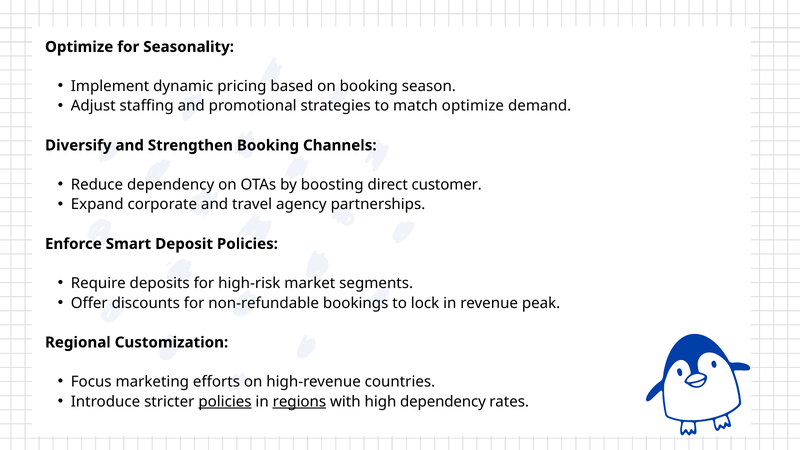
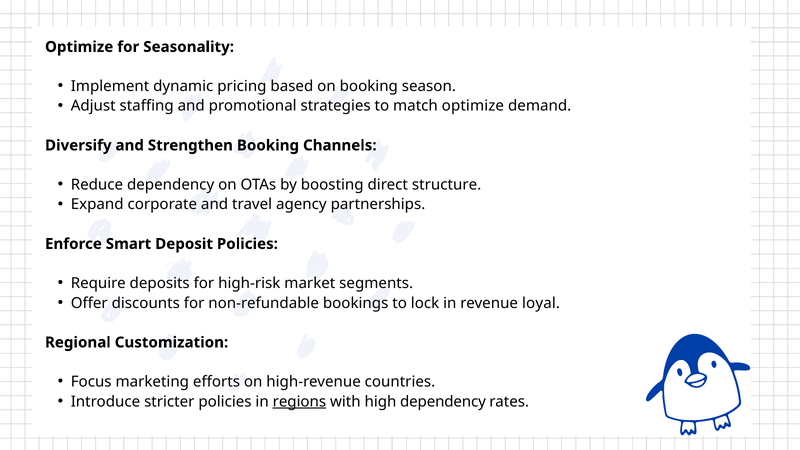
customer: customer -> structure
peak: peak -> loyal
policies at (225, 402) underline: present -> none
